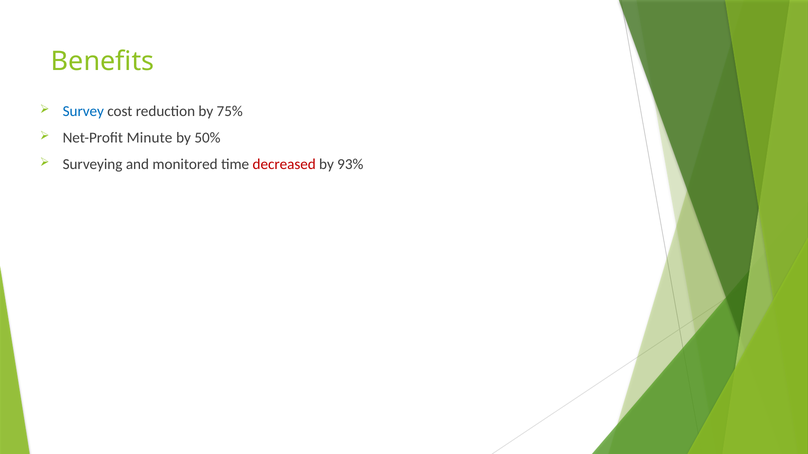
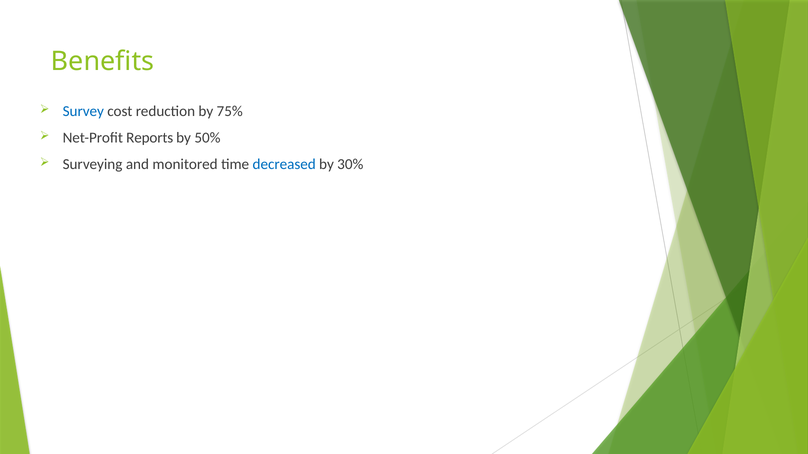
Minute: Minute -> Reports
decreased colour: red -> blue
93%: 93% -> 30%
